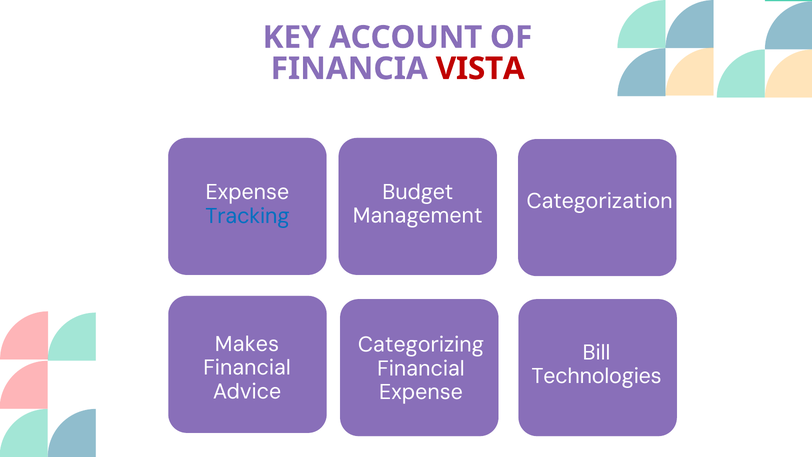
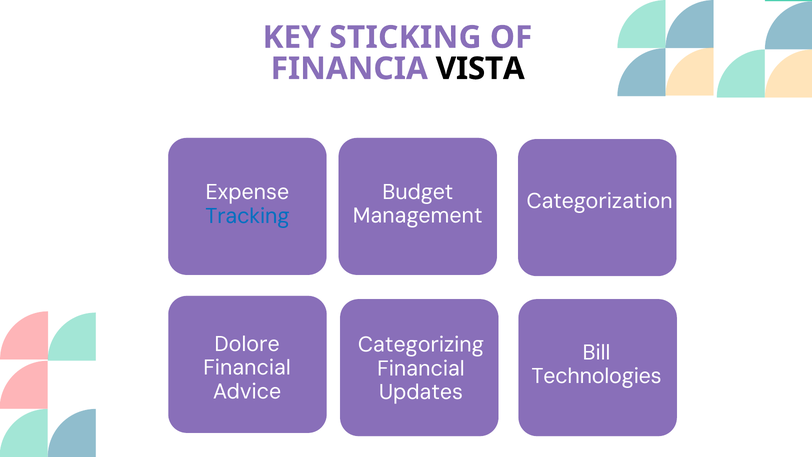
ACCOUNT: ACCOUNT -> STICKING
VISTA colour: red -> black
Makes: Makes -> Dolore
Expense at (421, 392): Expense -> Updates
